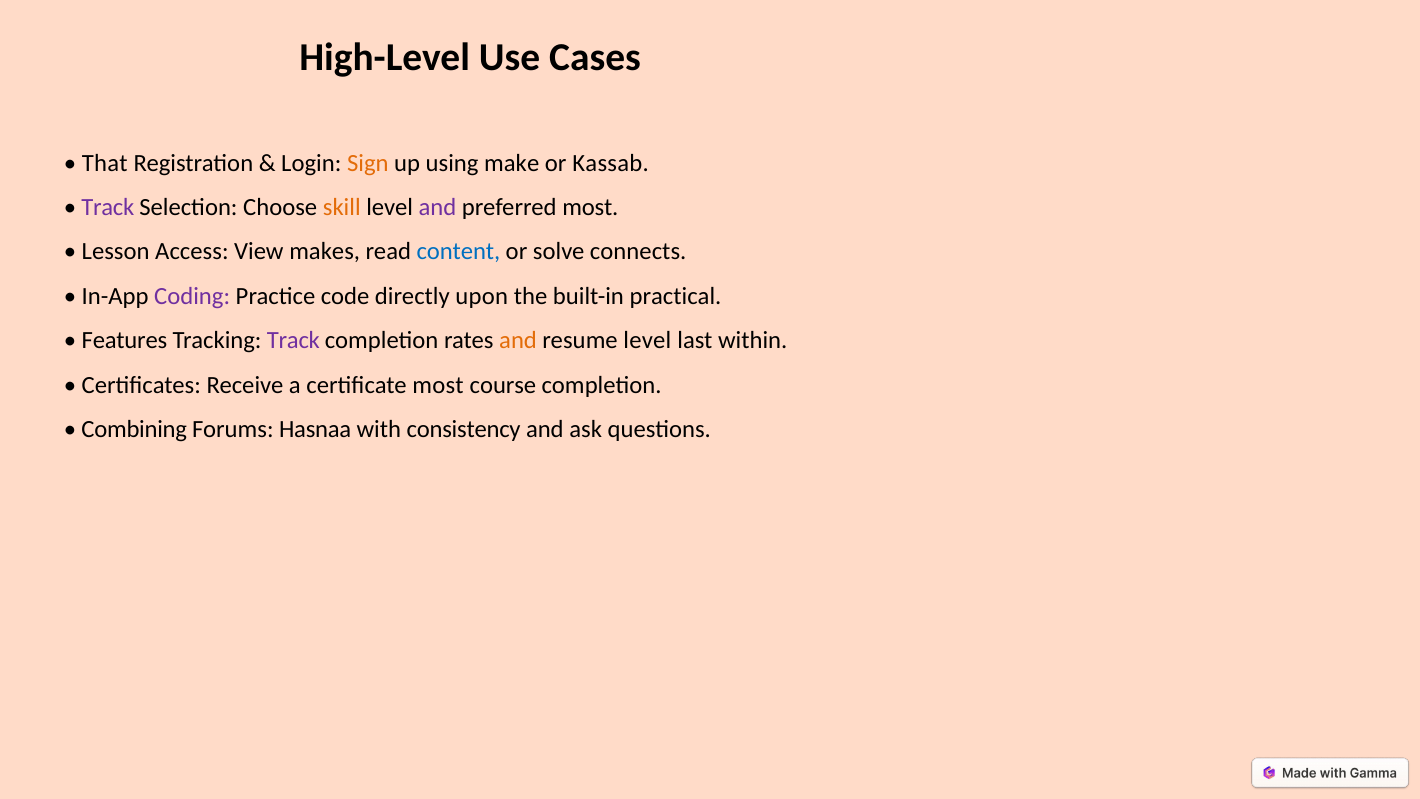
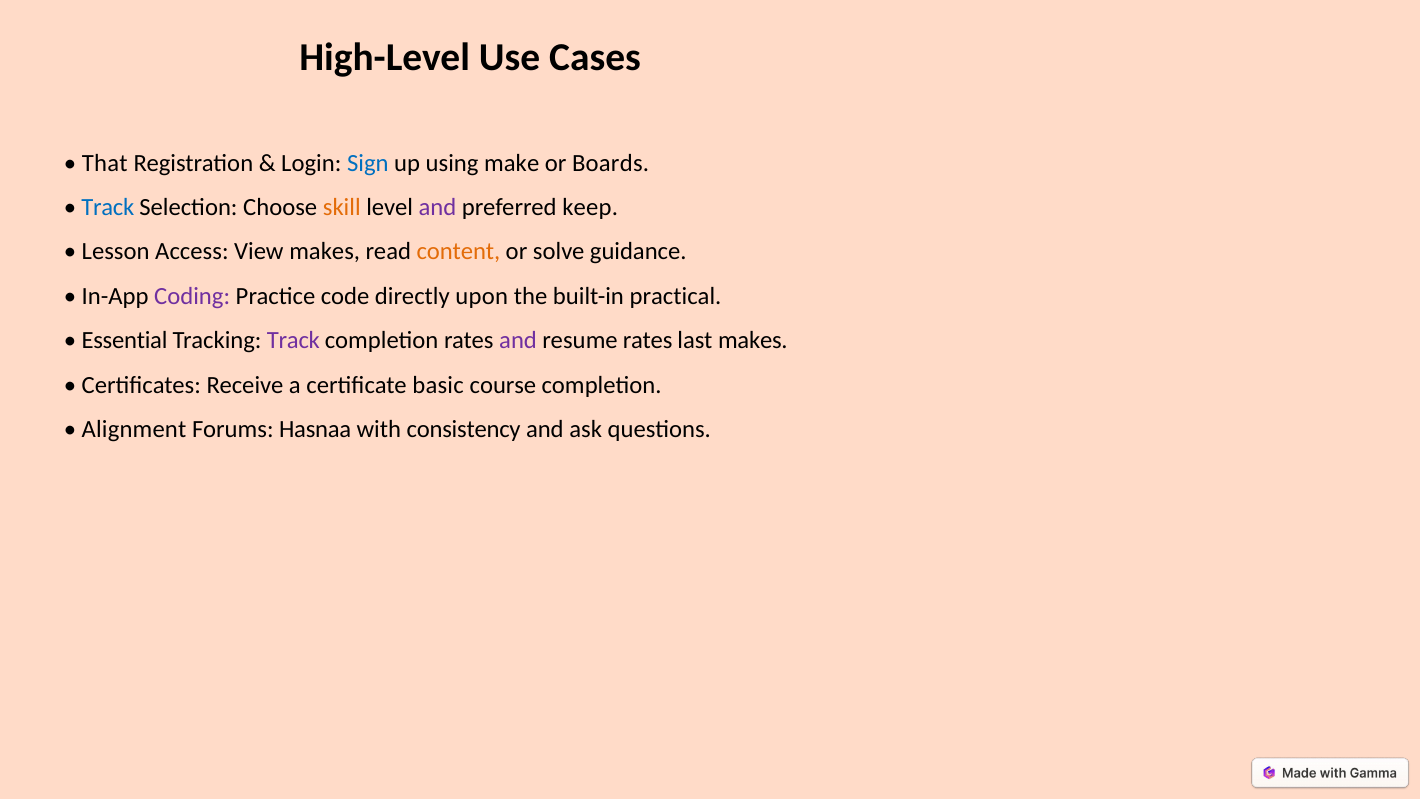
Sign colour: orange -> blue
Kassab: Kassab -> Boards
Track at (108, 207) colour: purple -> blue
preferred most: most -> keep
content colour: blue -> orange
connects: connects -> guidance
Features: Features -> Essential
and at (518, 340) colour: orange -> purple
resume level: level -> rates
last within: within -> makes
certificate most: most -> basic
Combining: Combining -> Alignment
